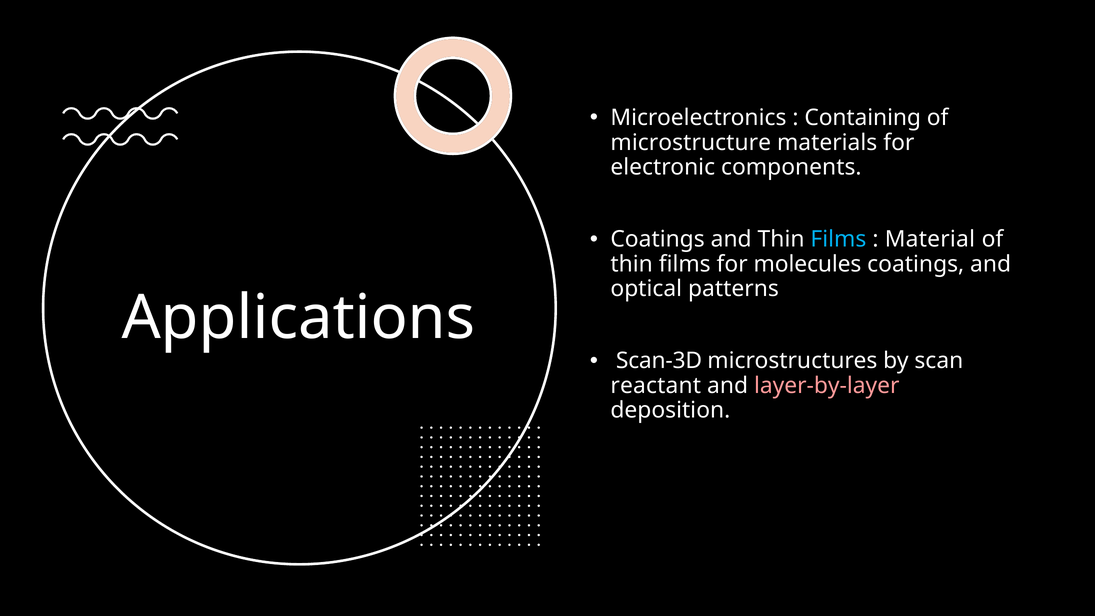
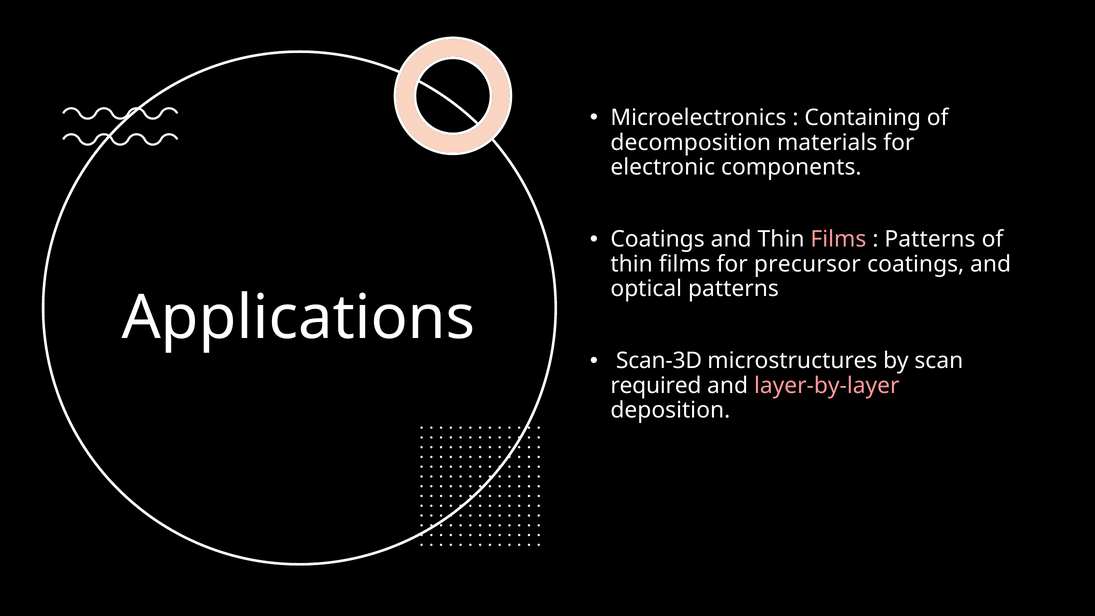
microstructure: microstructure -> decomposition
Films at (838, 239) colour: light blue -> pink
Material at (930, 239): Material -> Patterns
molecules: molecules -> precursor
reactant: reactant -> required
